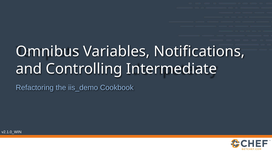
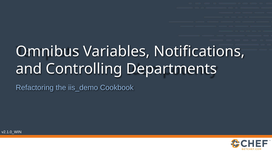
Intermediate: Intermediate -> Departments
